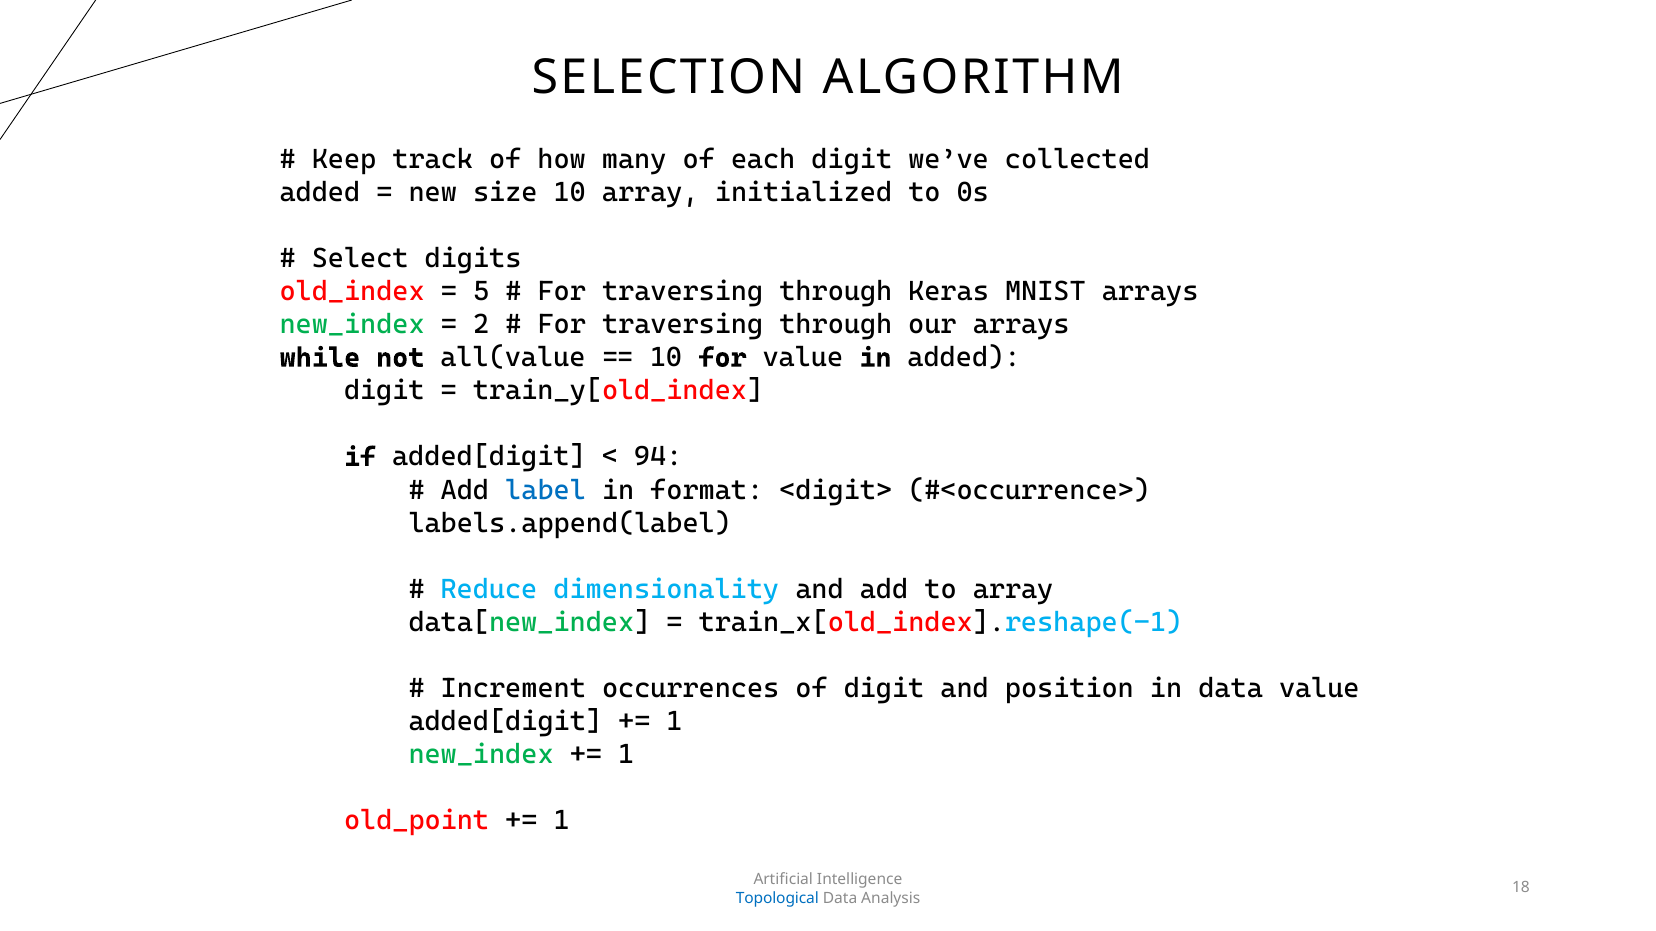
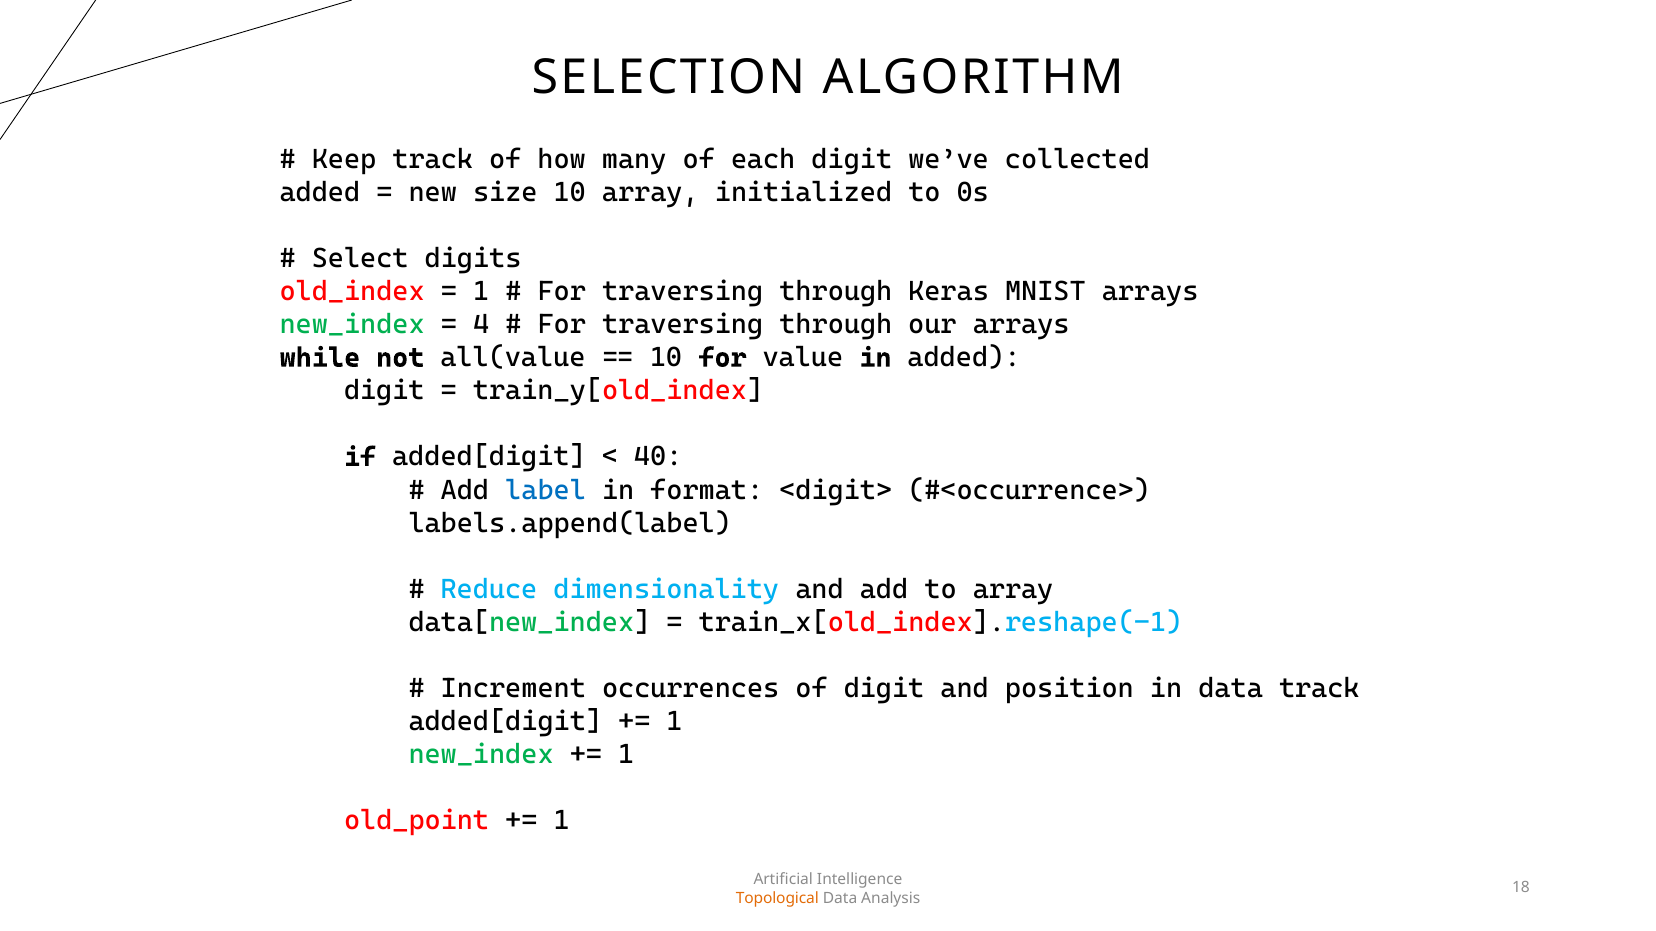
5 at (481, 292): 5 -> 1
2: 2 -> 4
94: 94 -> 40
data value: value -> track
Topological colour: blue -> orange
